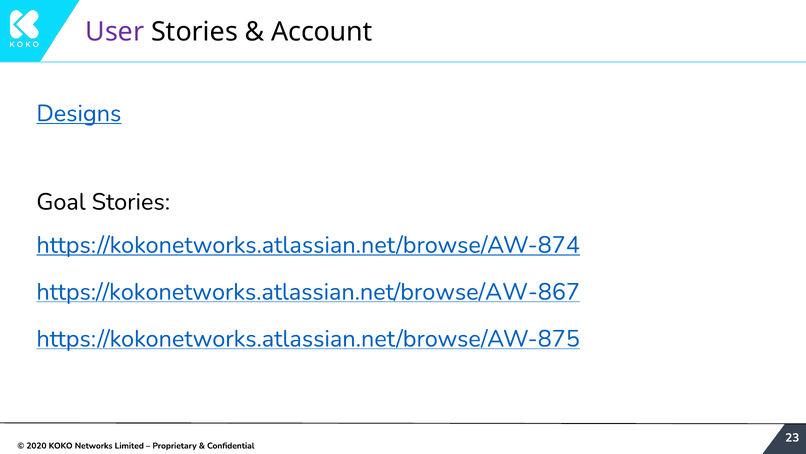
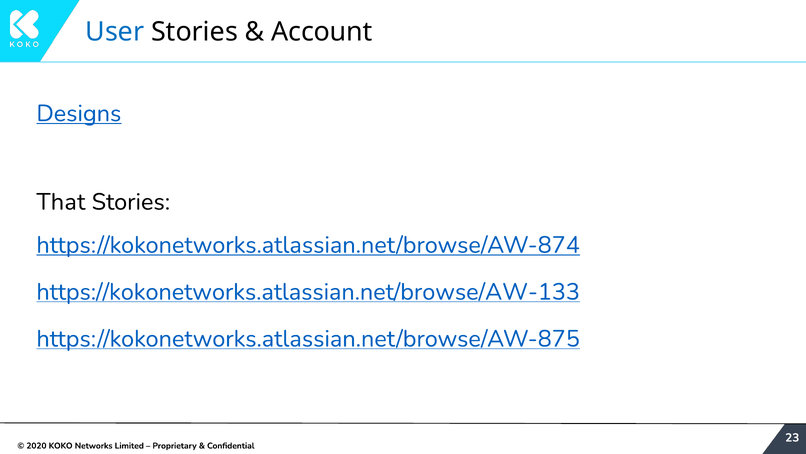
User colour: purple -> blue
Goal: Goal -> That
https://kokonetworks.atlassian.net/browse/AW-867: https://kokonetworks.atlassian.net/browse/AW-867 -> https://kokonetworks.atlassian.net/browse/AW-133
